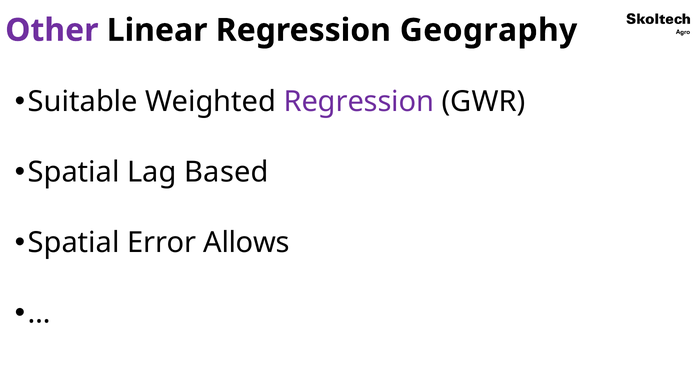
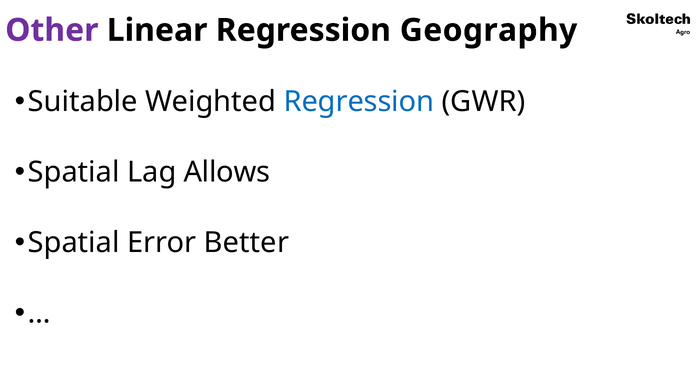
Regression at (359, 102) colour: purple -> blue
Based: Based -> Allows
Allows: Allows -> Better
